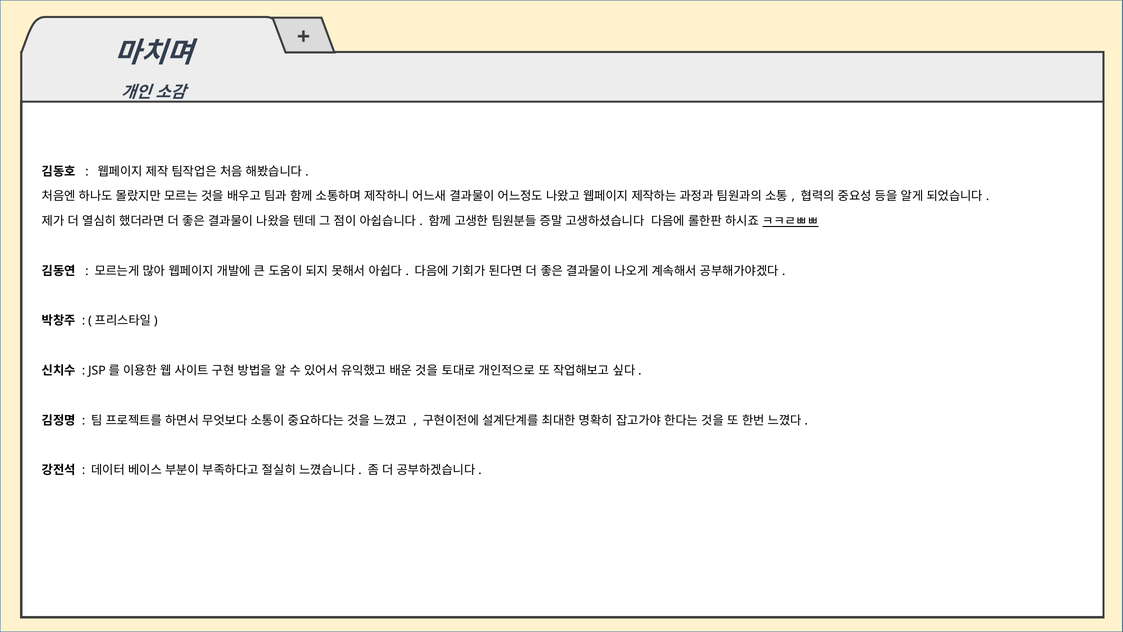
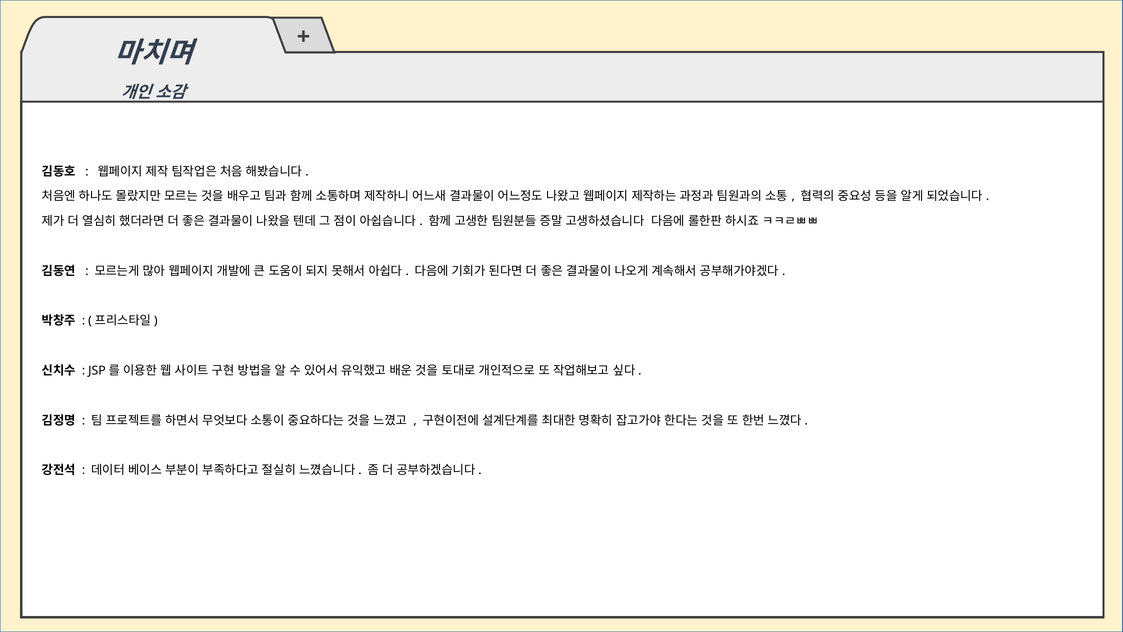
ㅋㅋㄹㅃㅃ underline: present -> none
